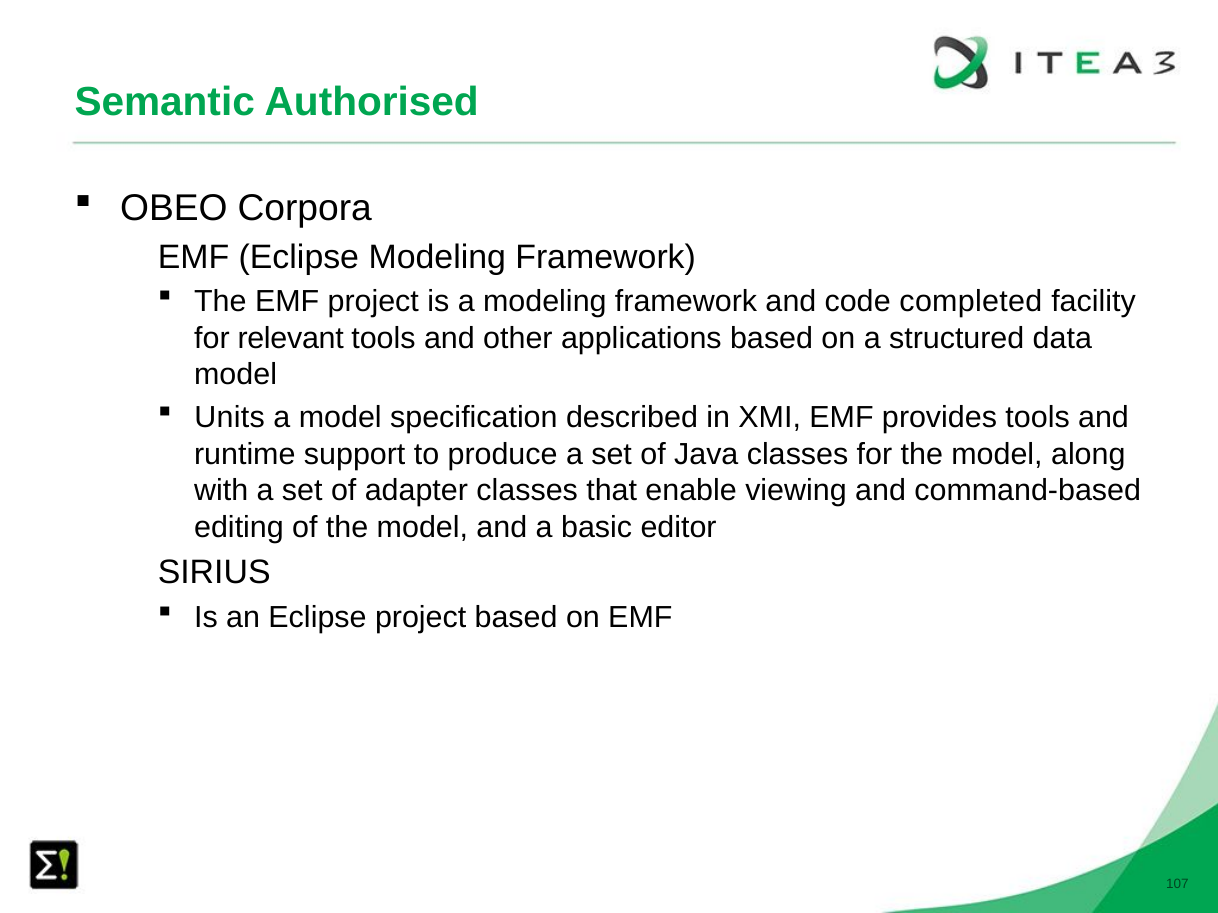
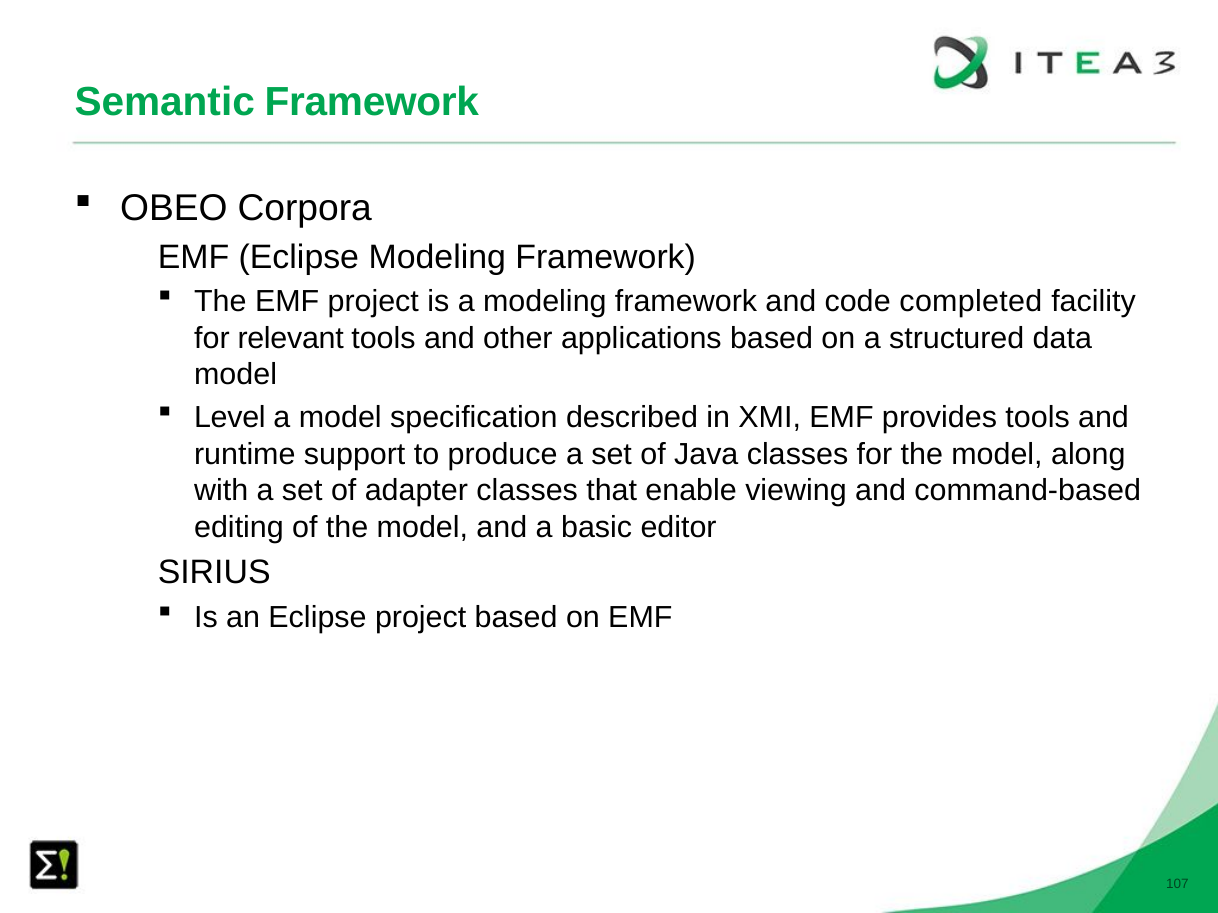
Semantic Authorised: Authorised -> Framework
Units: Units -> Level
